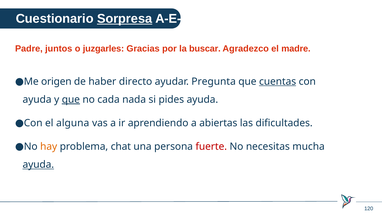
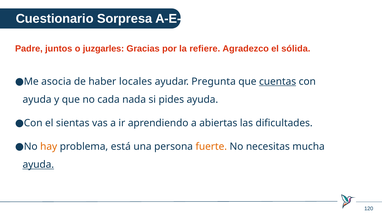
Sorpresa underline: present -> none
buscar: buscar -> refiere
madre: madre -> sólida
origen: origen -> asocia
directo: directo -> locales
que at (71, 100) underline: present -> none
alguna: alguna -> sientas
chat: chat -> está
fuerte colour: red -> orange
